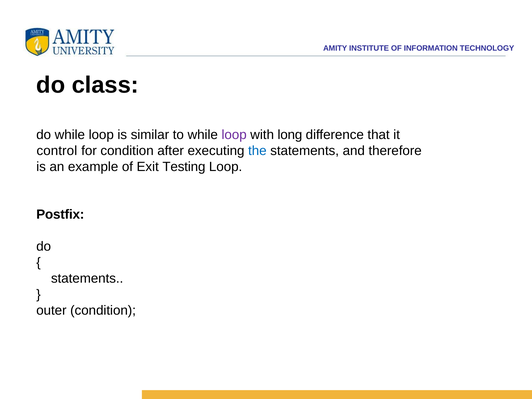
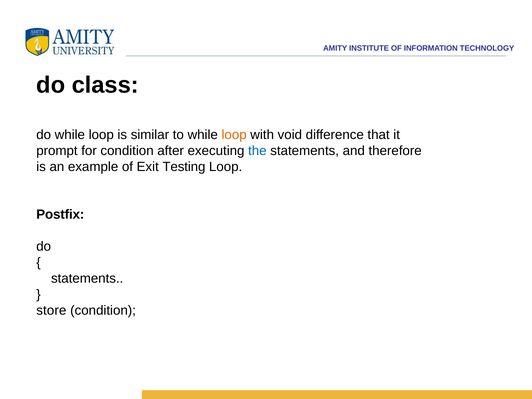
loop at (234, 135) colour: purple -> orange
long: long -> void
control: control -> prompt
outer: outer -> store
